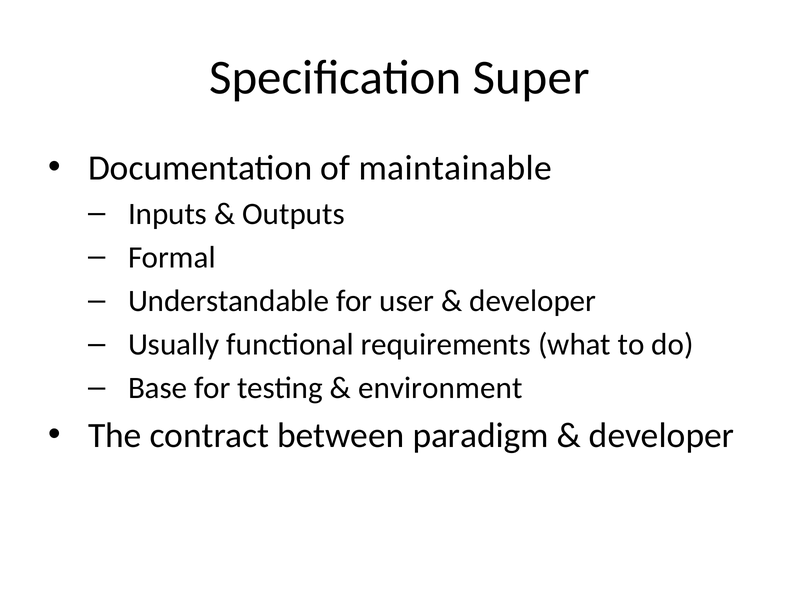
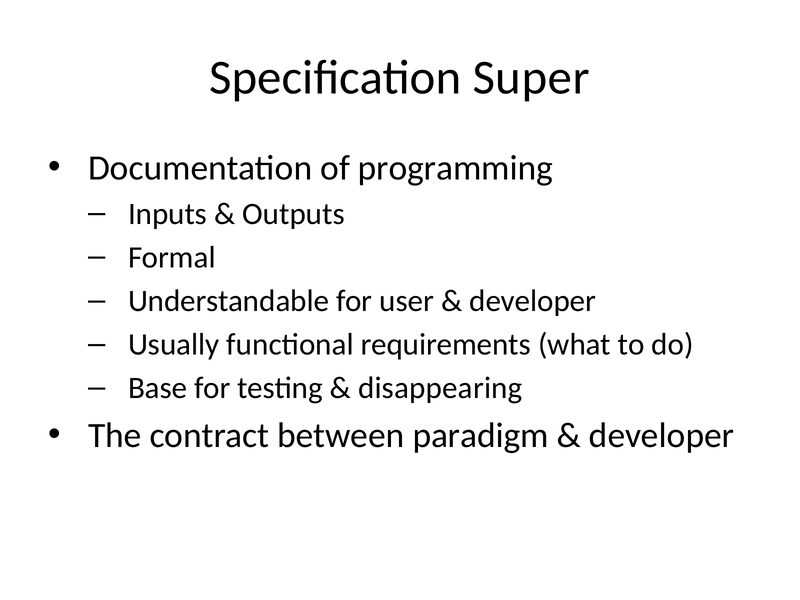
maintainable: maintainable -> programming
environment: environment -> disappearing
